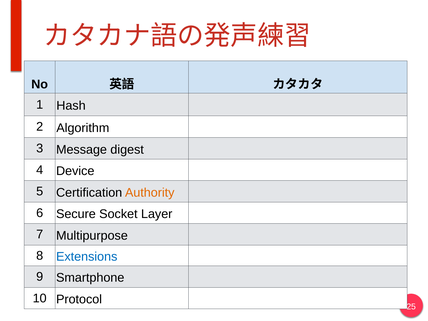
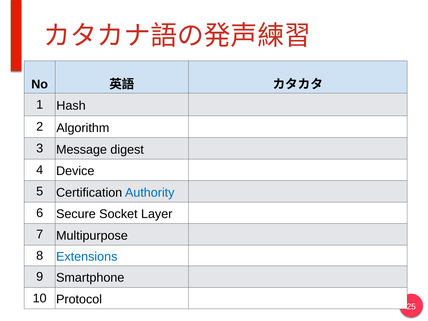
Authority colour: orange -> blue
